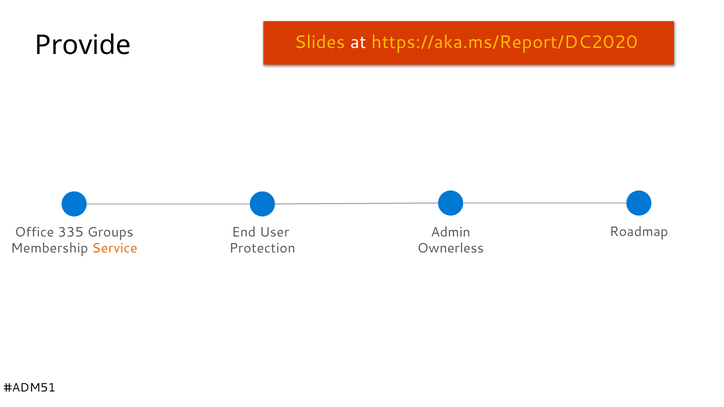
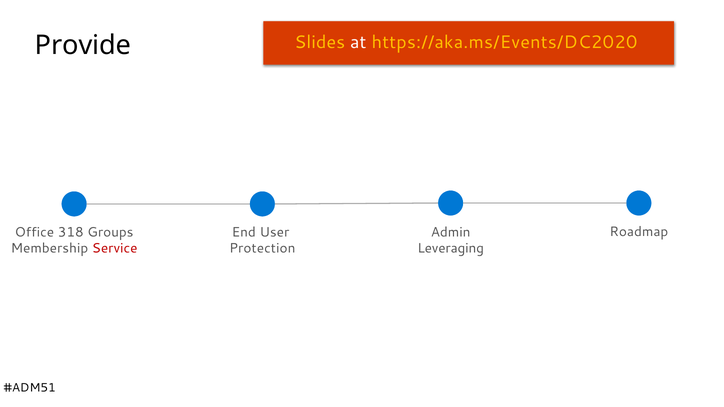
https://aka.ms/Report/DC2020: https://aka.ms/Report/DC2020 -> https://aka.ms/Events/DC2020
335: 335 -> 318
Service colour: orange -> red
Ownerless: Ownerless -> Leveraging
